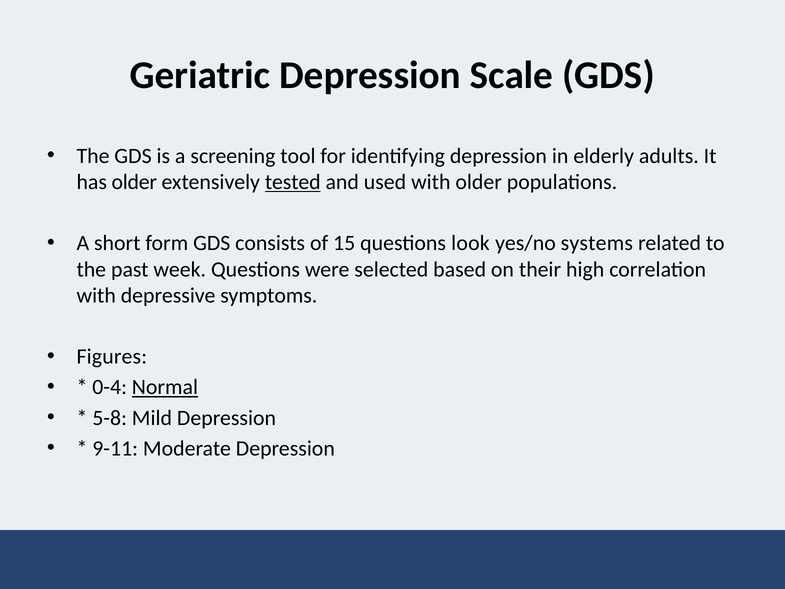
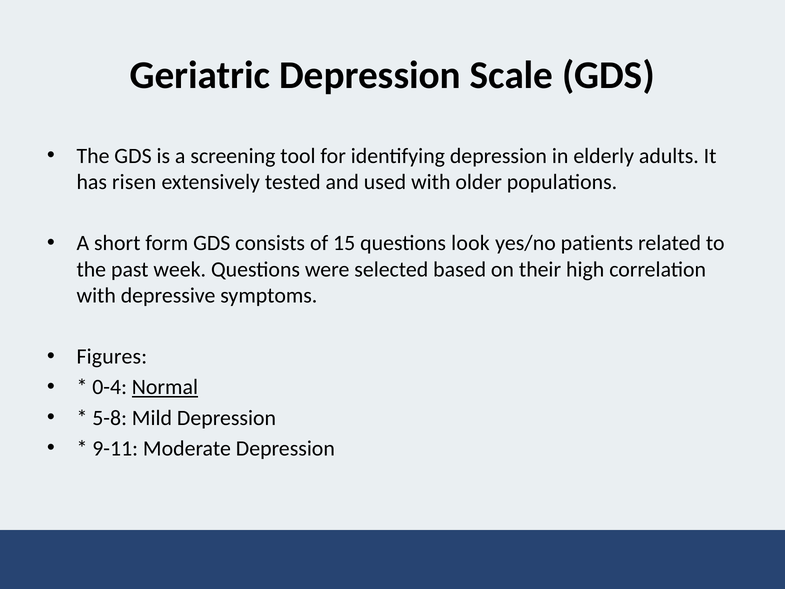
has older: older -> risen
tested underline: present -> none
systems: systems -> patients
